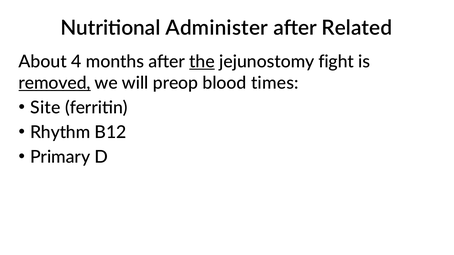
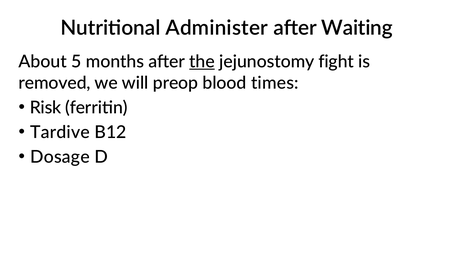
Related: Related -> Waiting
4: 4 -> 5
removed underline: present -> none
Site: Site -> Risk
Rhythm: Rhythm -> Tardive
Primary: Primary -> Dosage
